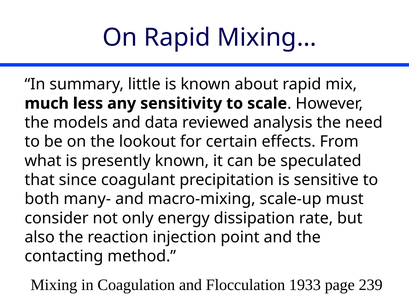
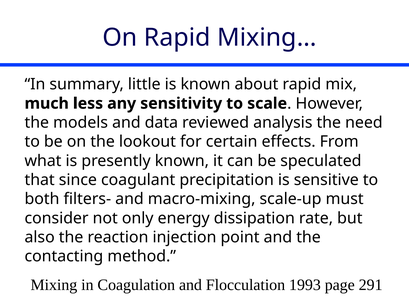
many-: many- -> filters-
1933: 1933 -> 1993
239: 239 -> 291
